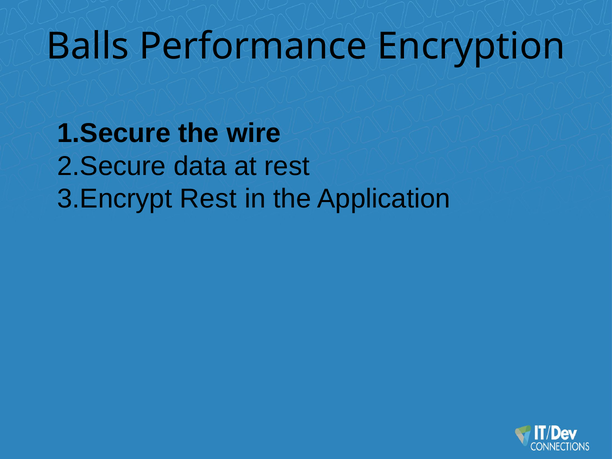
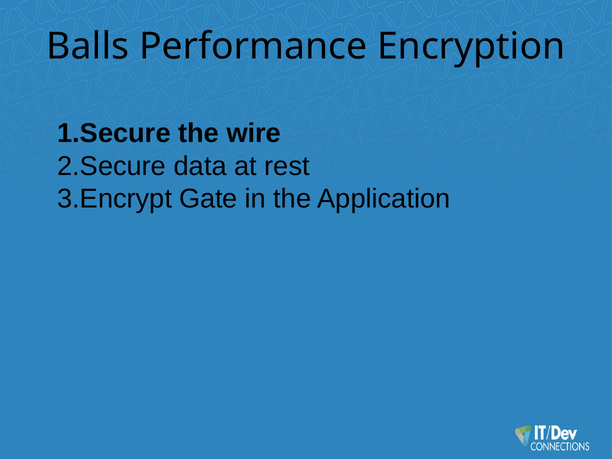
Rest at (208, 199): Rest -> Gate
